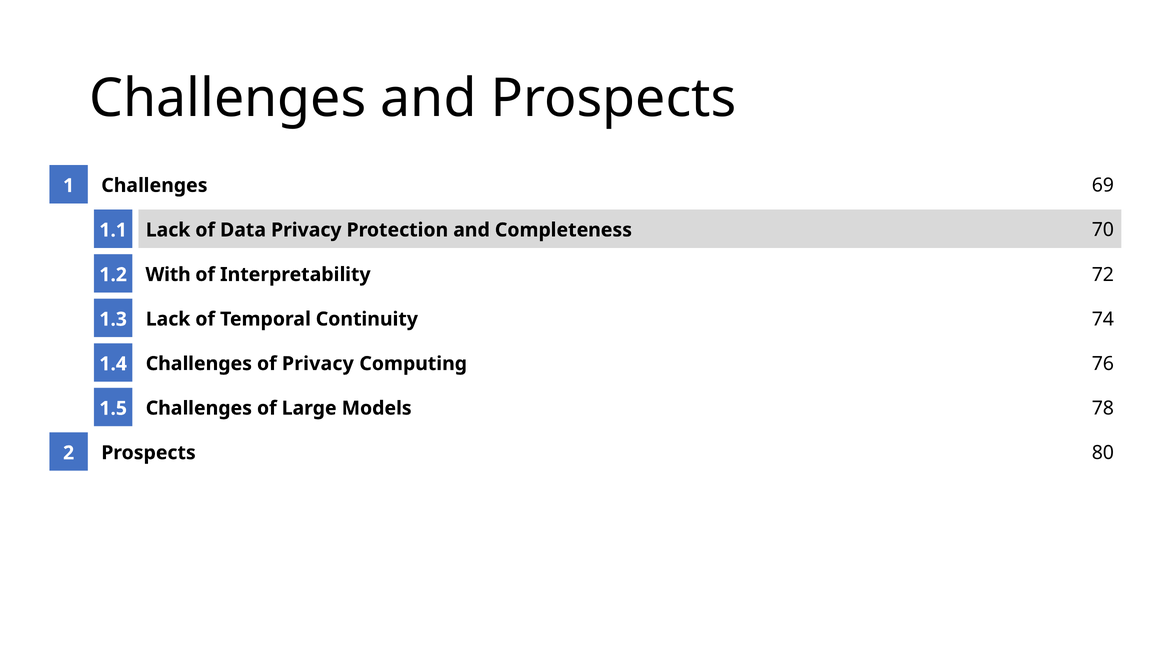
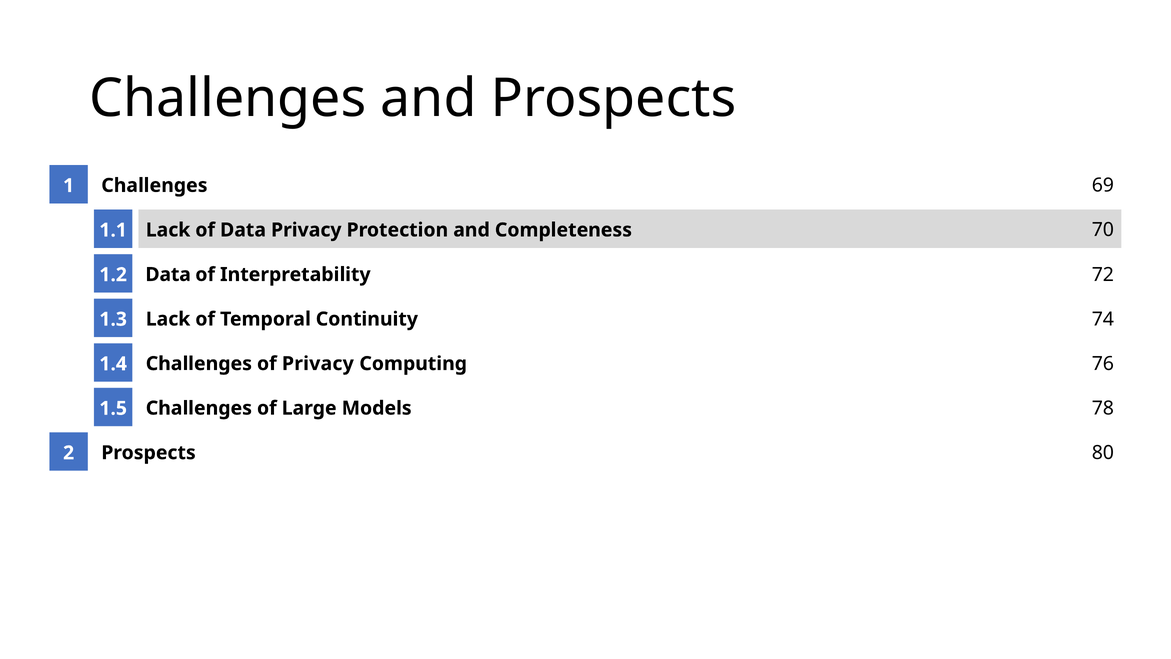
With at (168, 274): With -> Data
